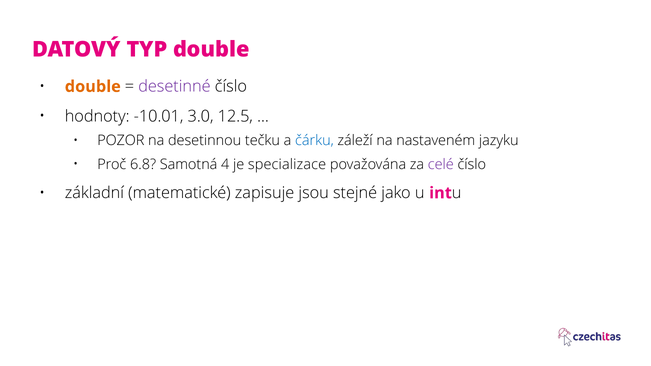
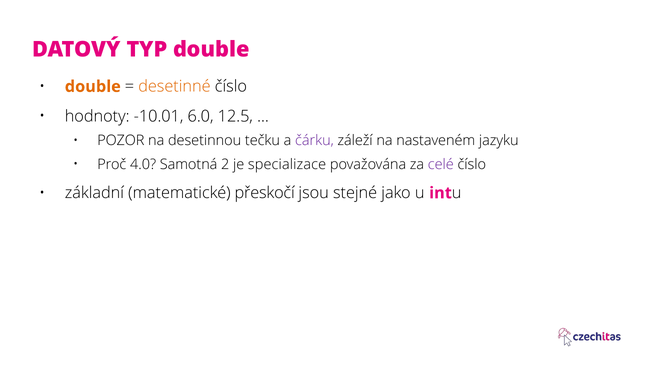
desetinné colour: purple -> orange
3.0: 3.0 -> 6.0
čárku colour: blue -> purple
6.8: 6.8 -> 4.0
4: 4 -> 2
zapisuje: zapisuje -> přeskočí
